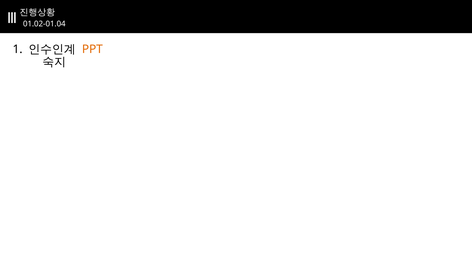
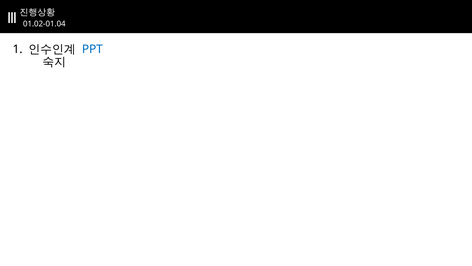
PPT colour: orange -> blue
